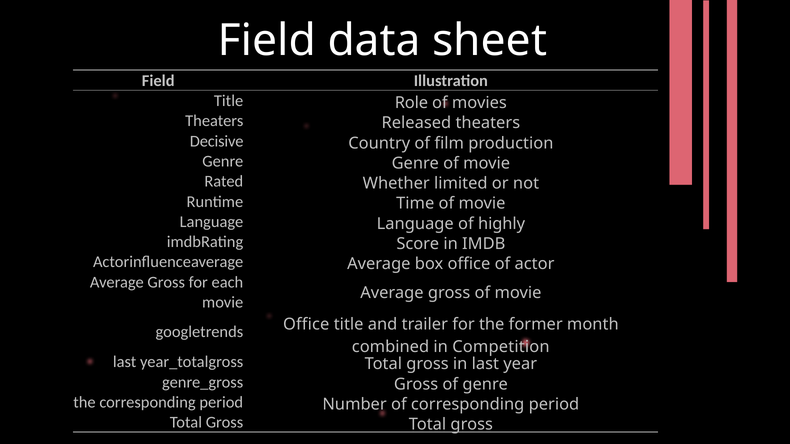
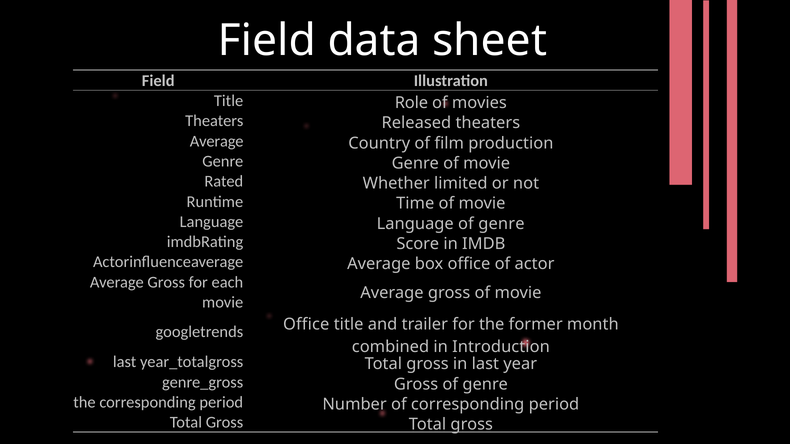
Decisive at (217, 141): Decisive -> Average
Language of highly: highly -> genre
Competition: Competition -> Introduction
